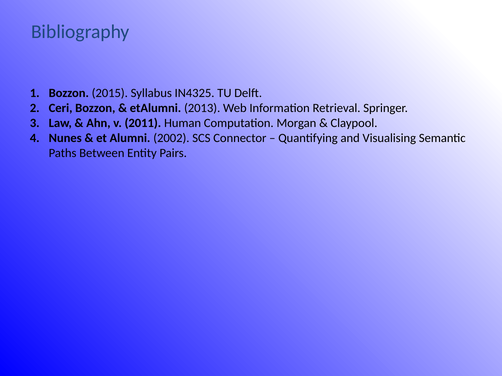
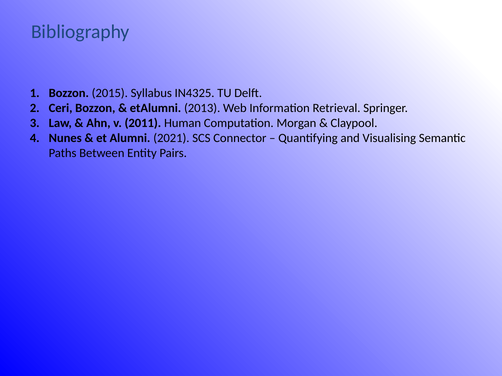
2002: 2002 -> 2021
